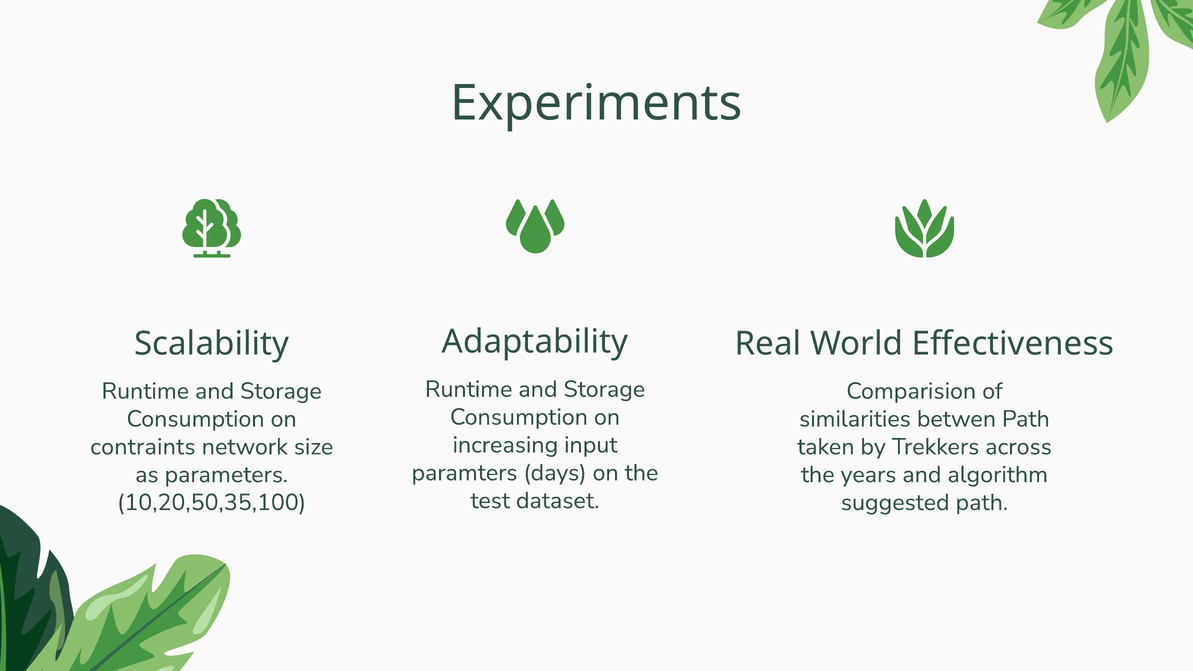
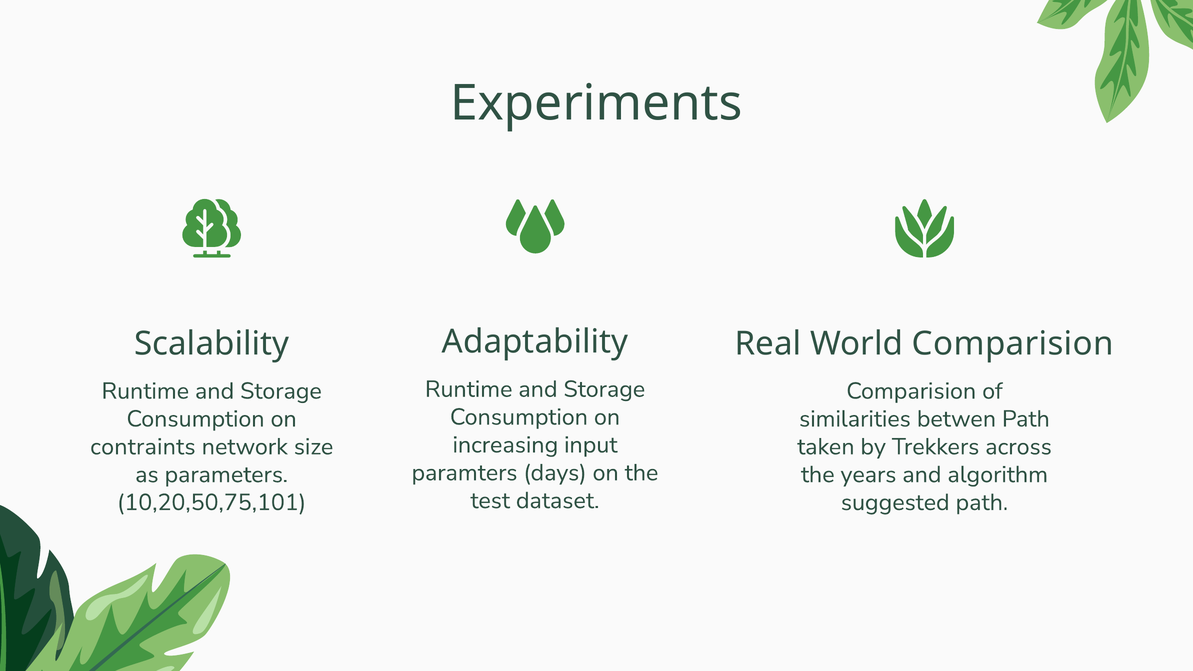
World Effectiveness: Effectiveness -> Comparision
10,20,50,35,100: 10,20,50,35,100 -> 10,20,50,75,101
